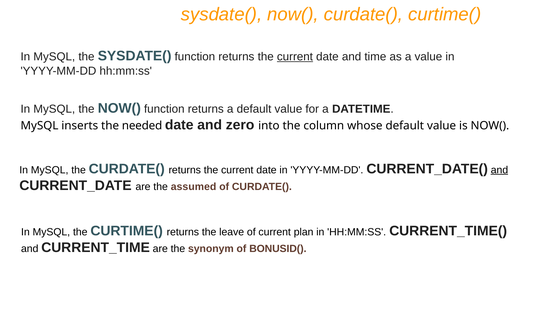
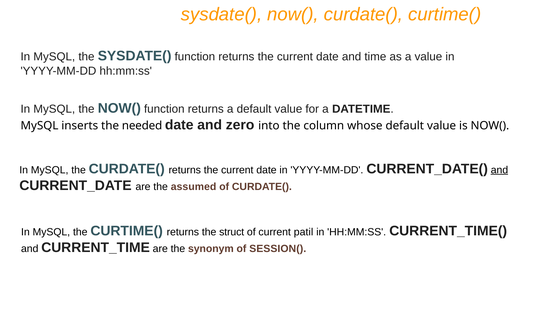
current at (295, 57) underline: present -> none
leave: leave -> struct
plan: plan -> patil
BONUSID(: BONUSID( -> SESSION(
